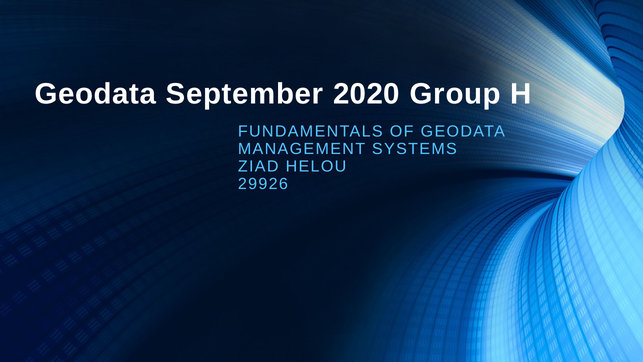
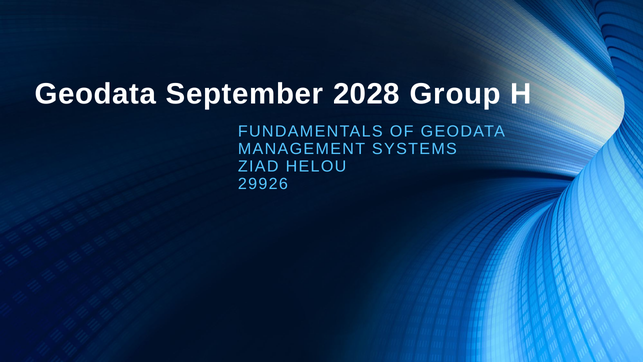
2020: 2020 -> 2028
